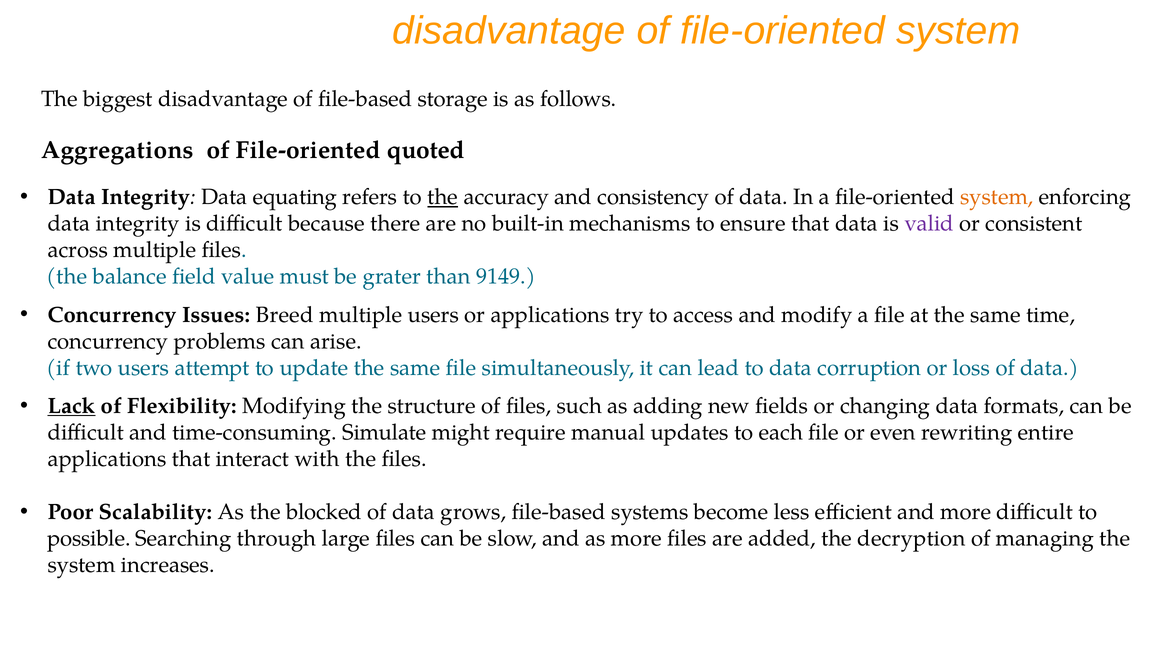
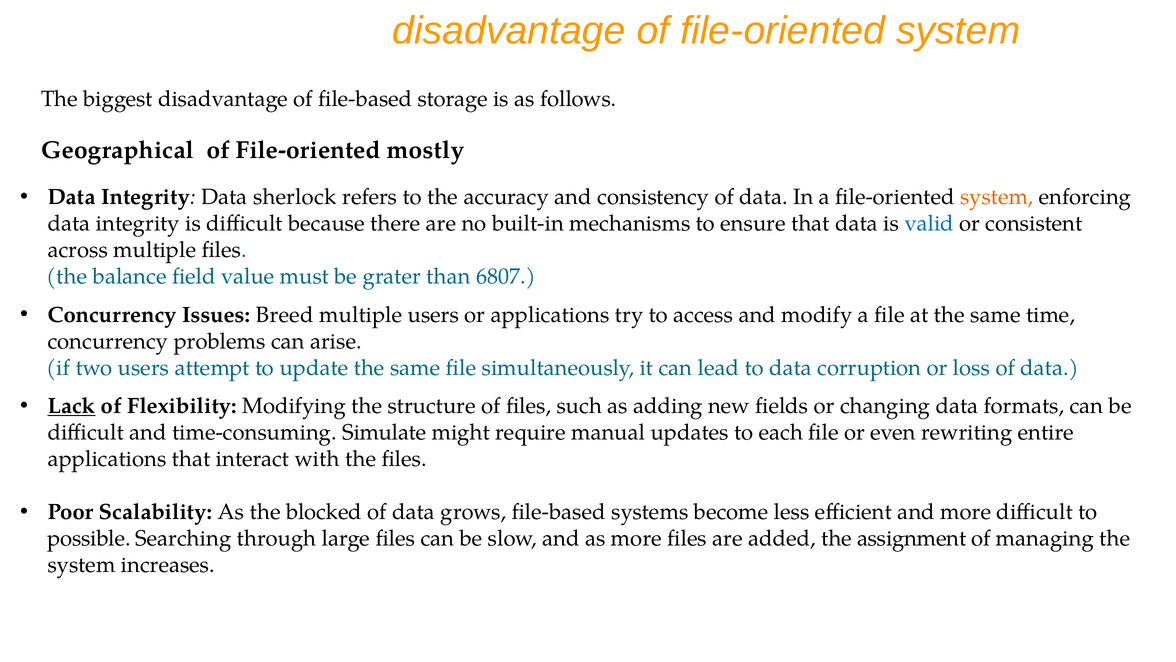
Aggregations: Aggregations -> Geographical
quoted: quoted -> mostly
equating: equating -> sherlock
the at (443, 197) underline: present -> none
valid colour: purple -> blue
9149: 9149 -> 6807
decryption: decryption -> assignment
